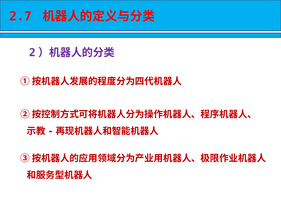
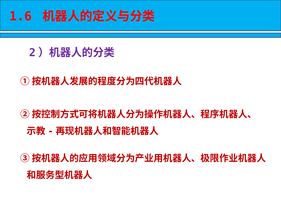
2.7: 2.7 -> 1.6
